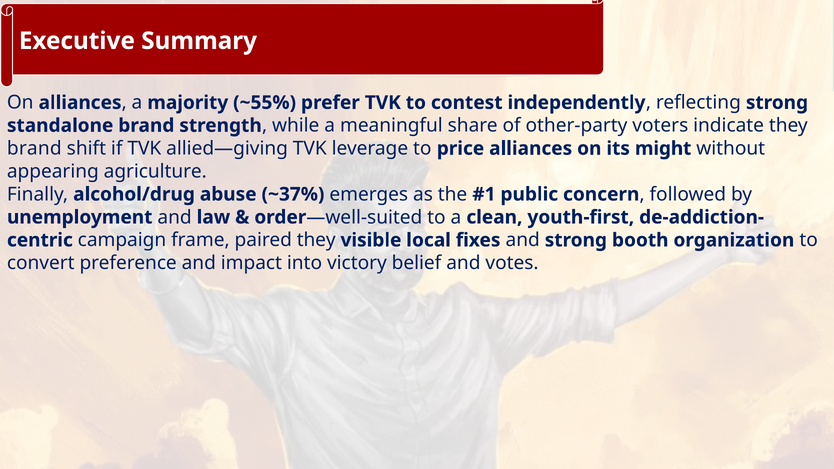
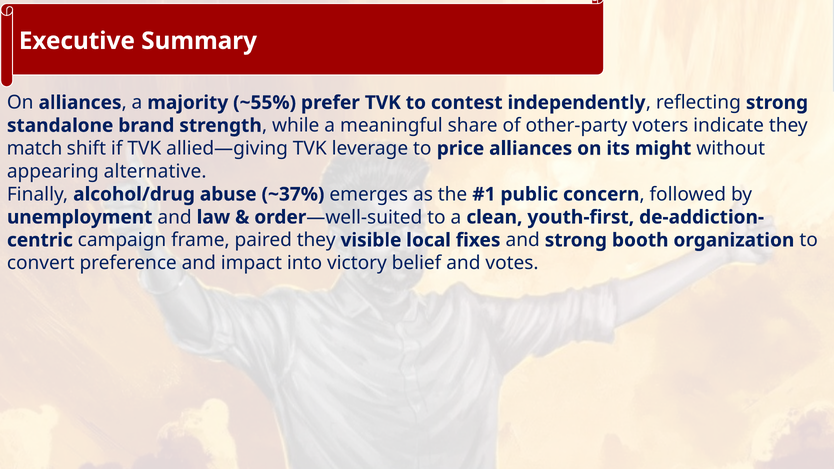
brand at (34, 148): brand -> match
agriculture: agriculture -> alternative
